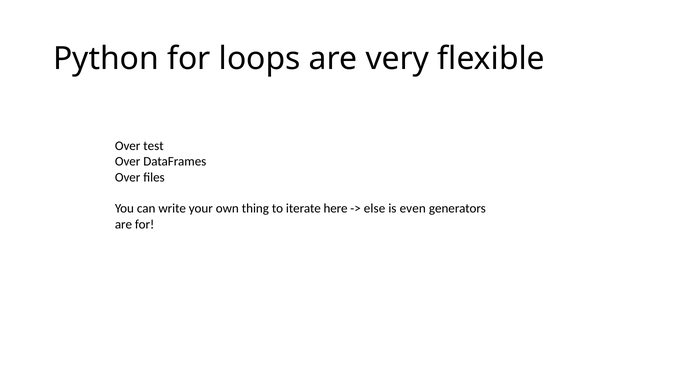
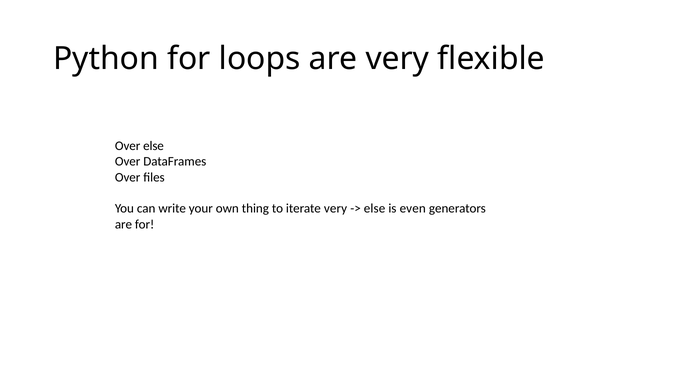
Over test: test -> else
iterate here: here -> very
